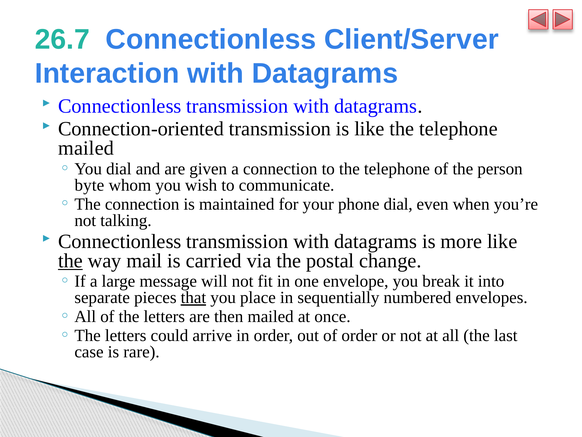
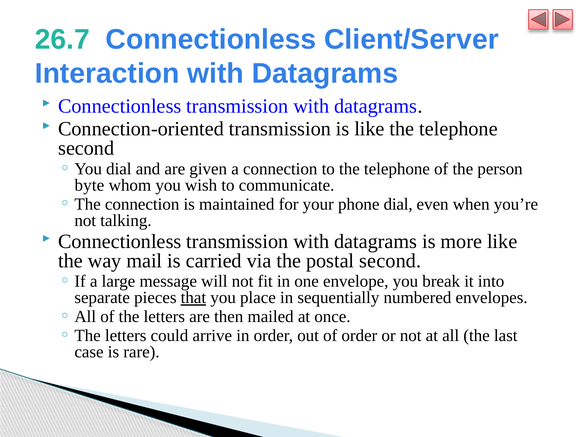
mailed at (86, 148): mailed -> second
the at (70, 260) underline: present -> none
postal change: change -> second
